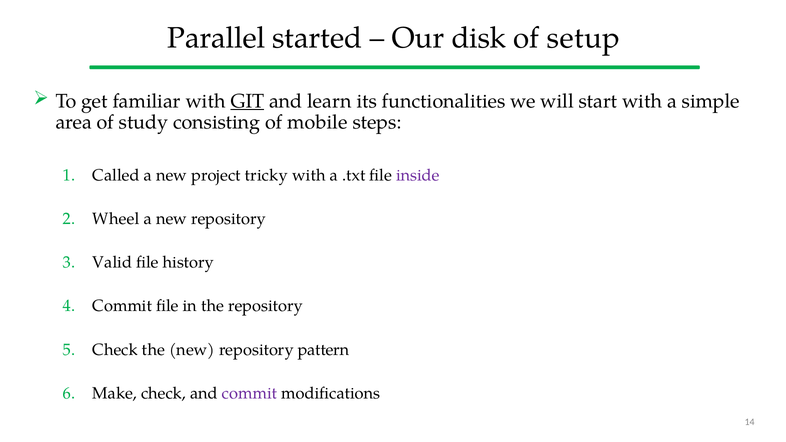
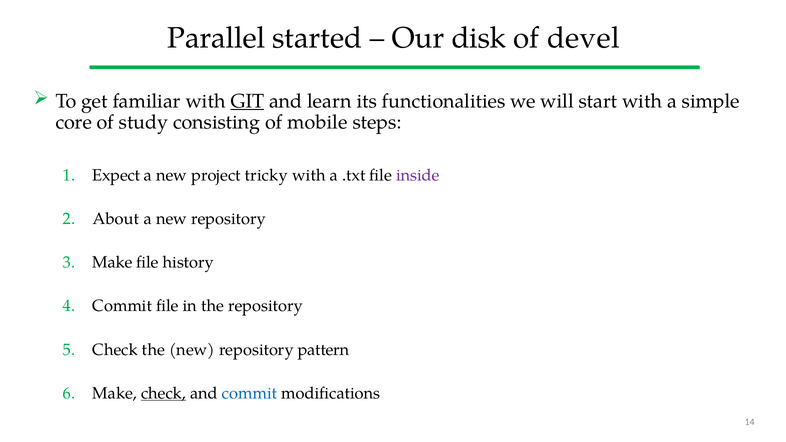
setup: setup -> devel
area: area -> core
Called: Called -> Expect
Wheel: Wheel -> About
Valid at (112, 263): Valid -> Make
check at (164, 393) underline: none -> present
commit at (250, 393) colour: purple -> blue
